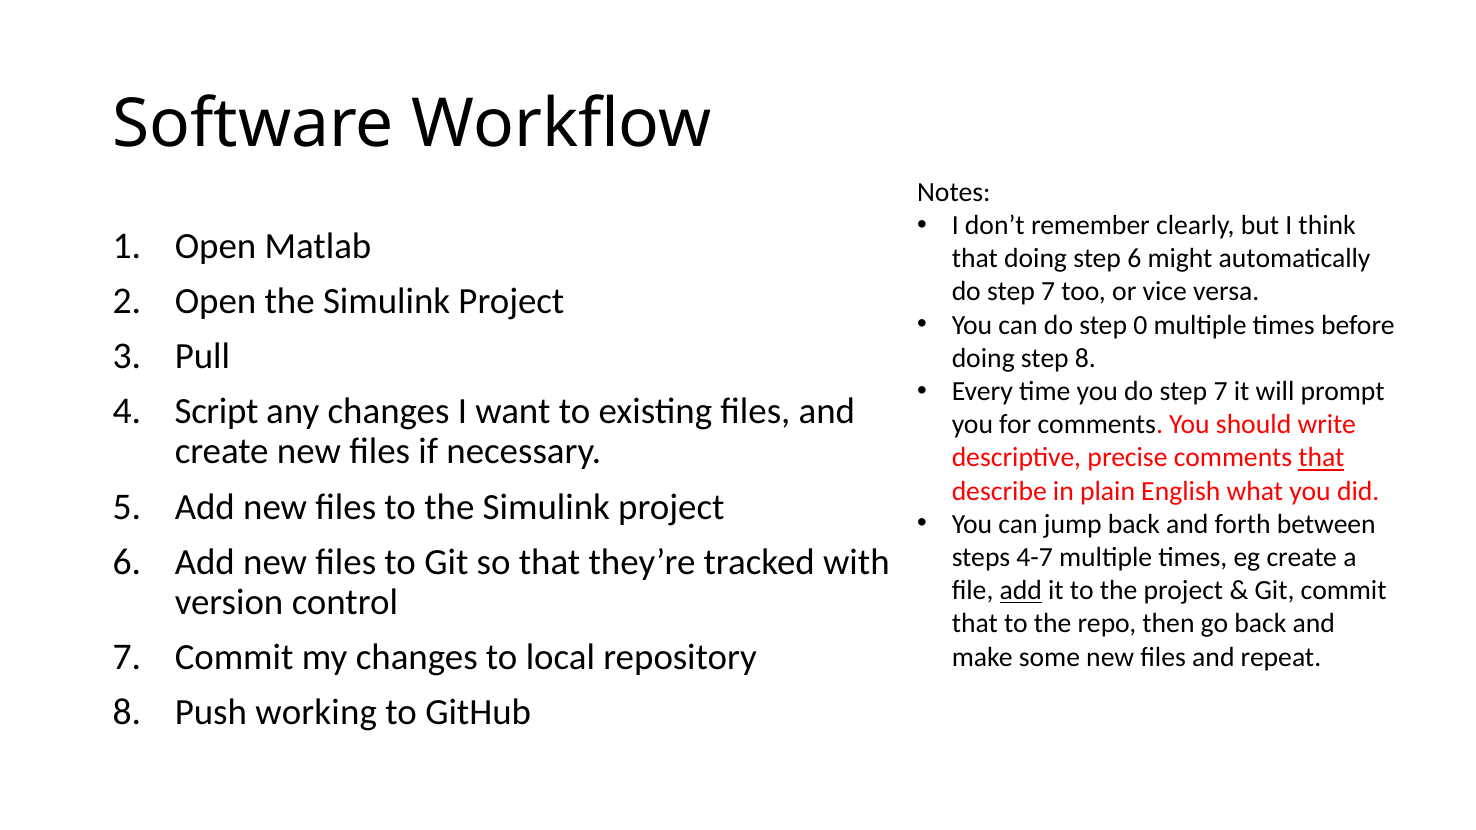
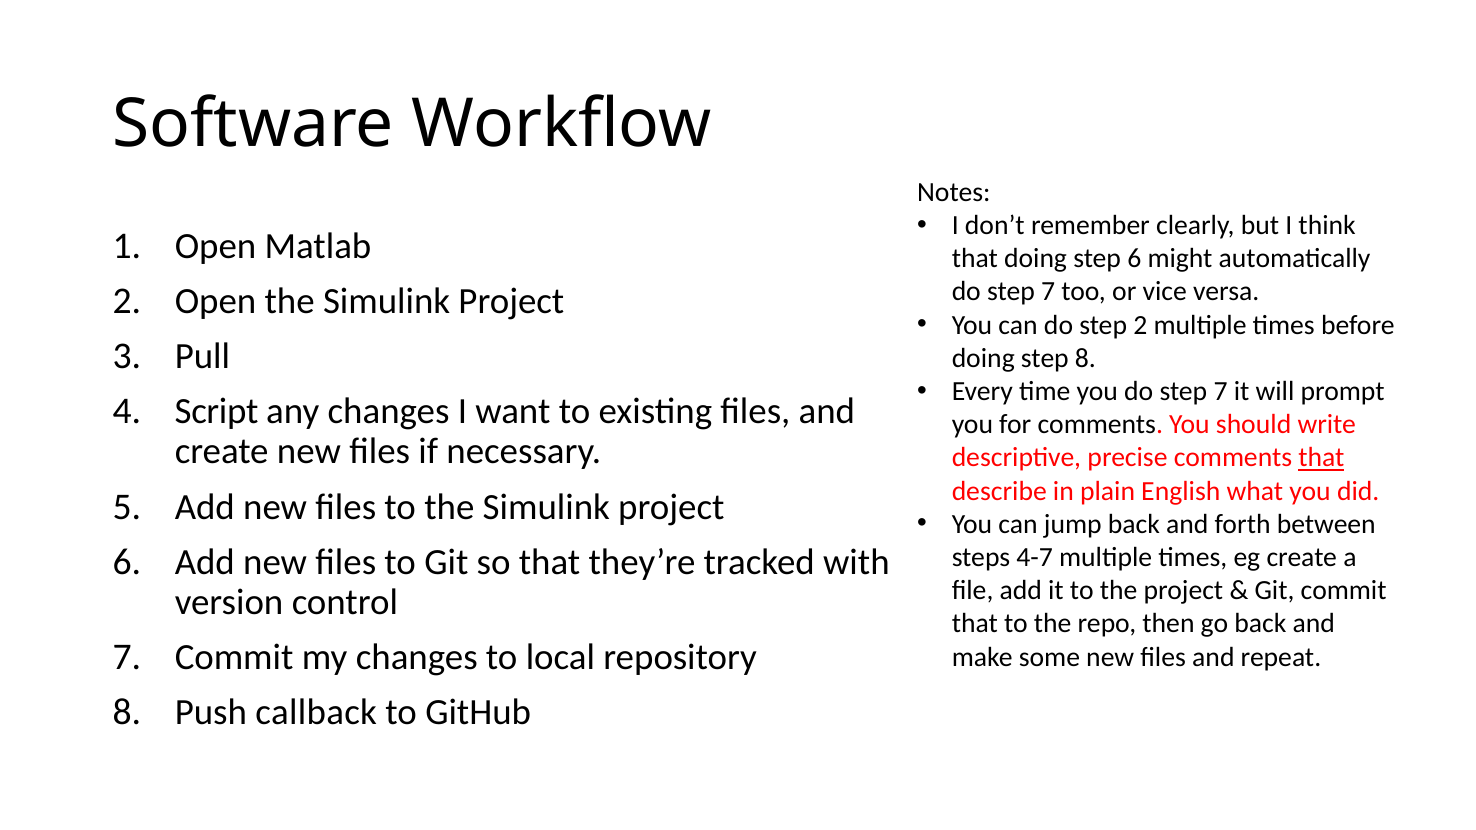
step 0: 0 -> 2
add at (1021, 591) underline: present -> none
working: working -> callback
